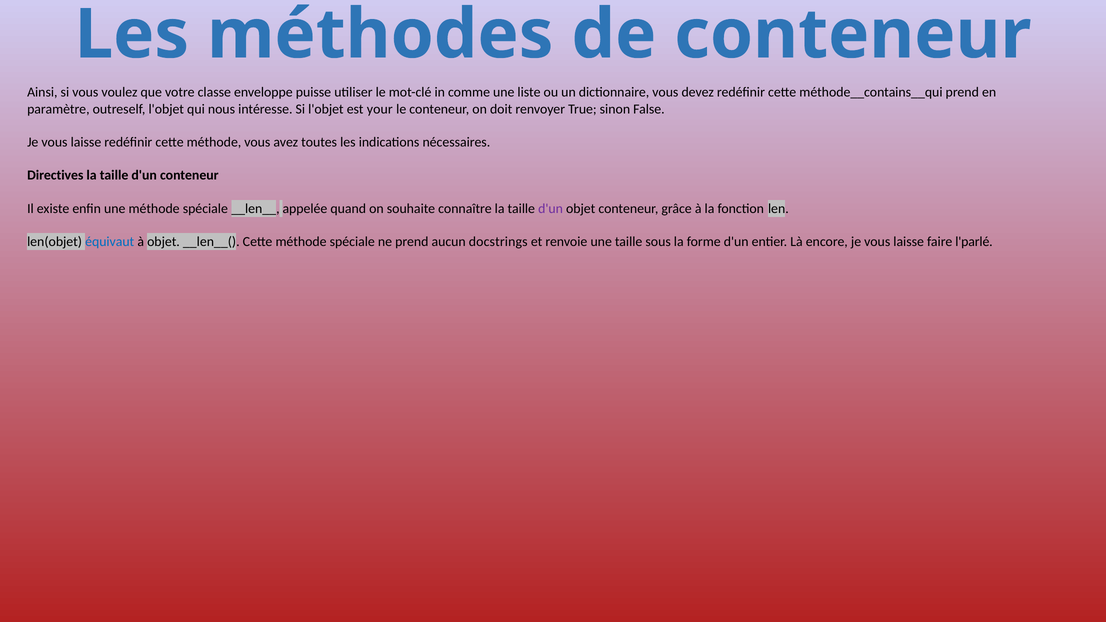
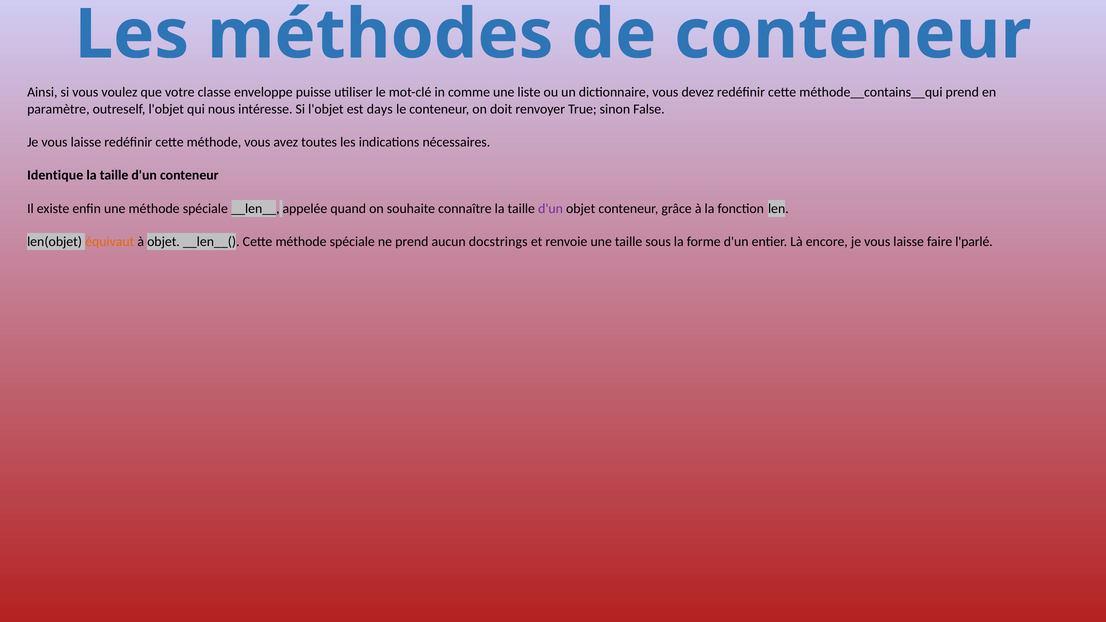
your: your -> days
Directives: Directives -> Identique
équivaut colour: blue -> orange
